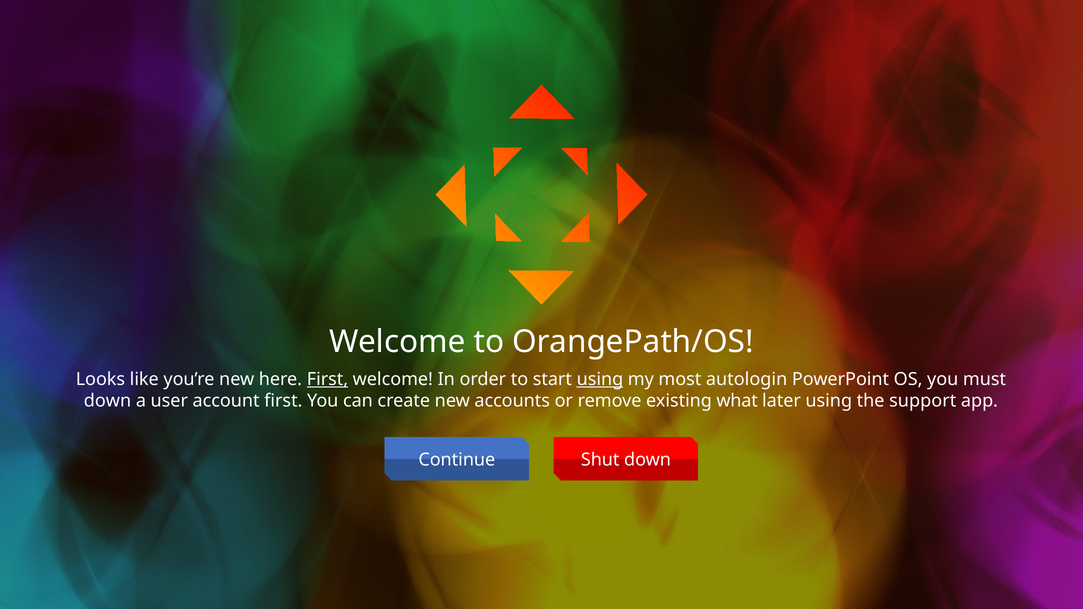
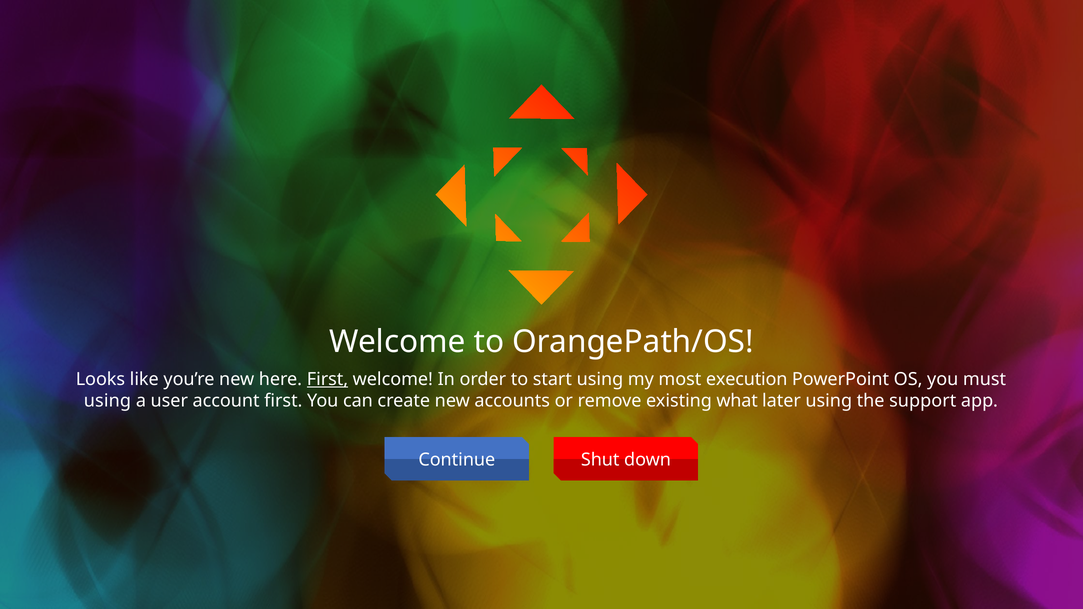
using at (600, 379) underline: present -> none
autologin: autologin -> execution
down at (107, 401): down -> using
